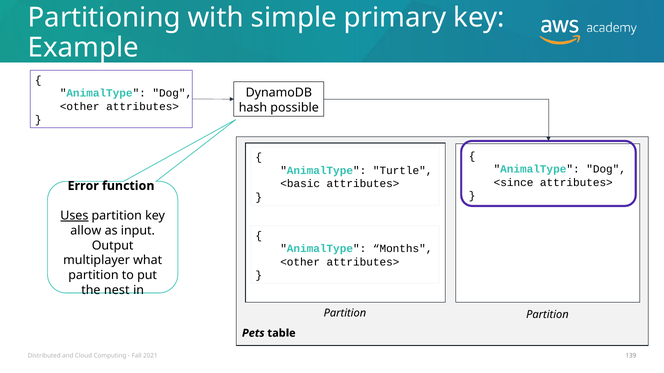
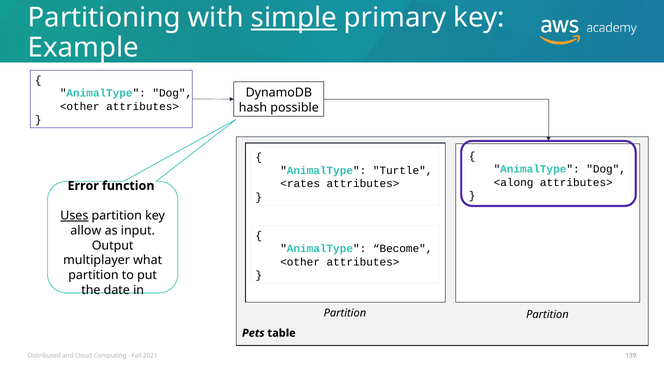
simple underline: none -> present
<since: <since -> <along
<basic: <basic -> <rates
Months: Months -> Become
nest: nest -> date
